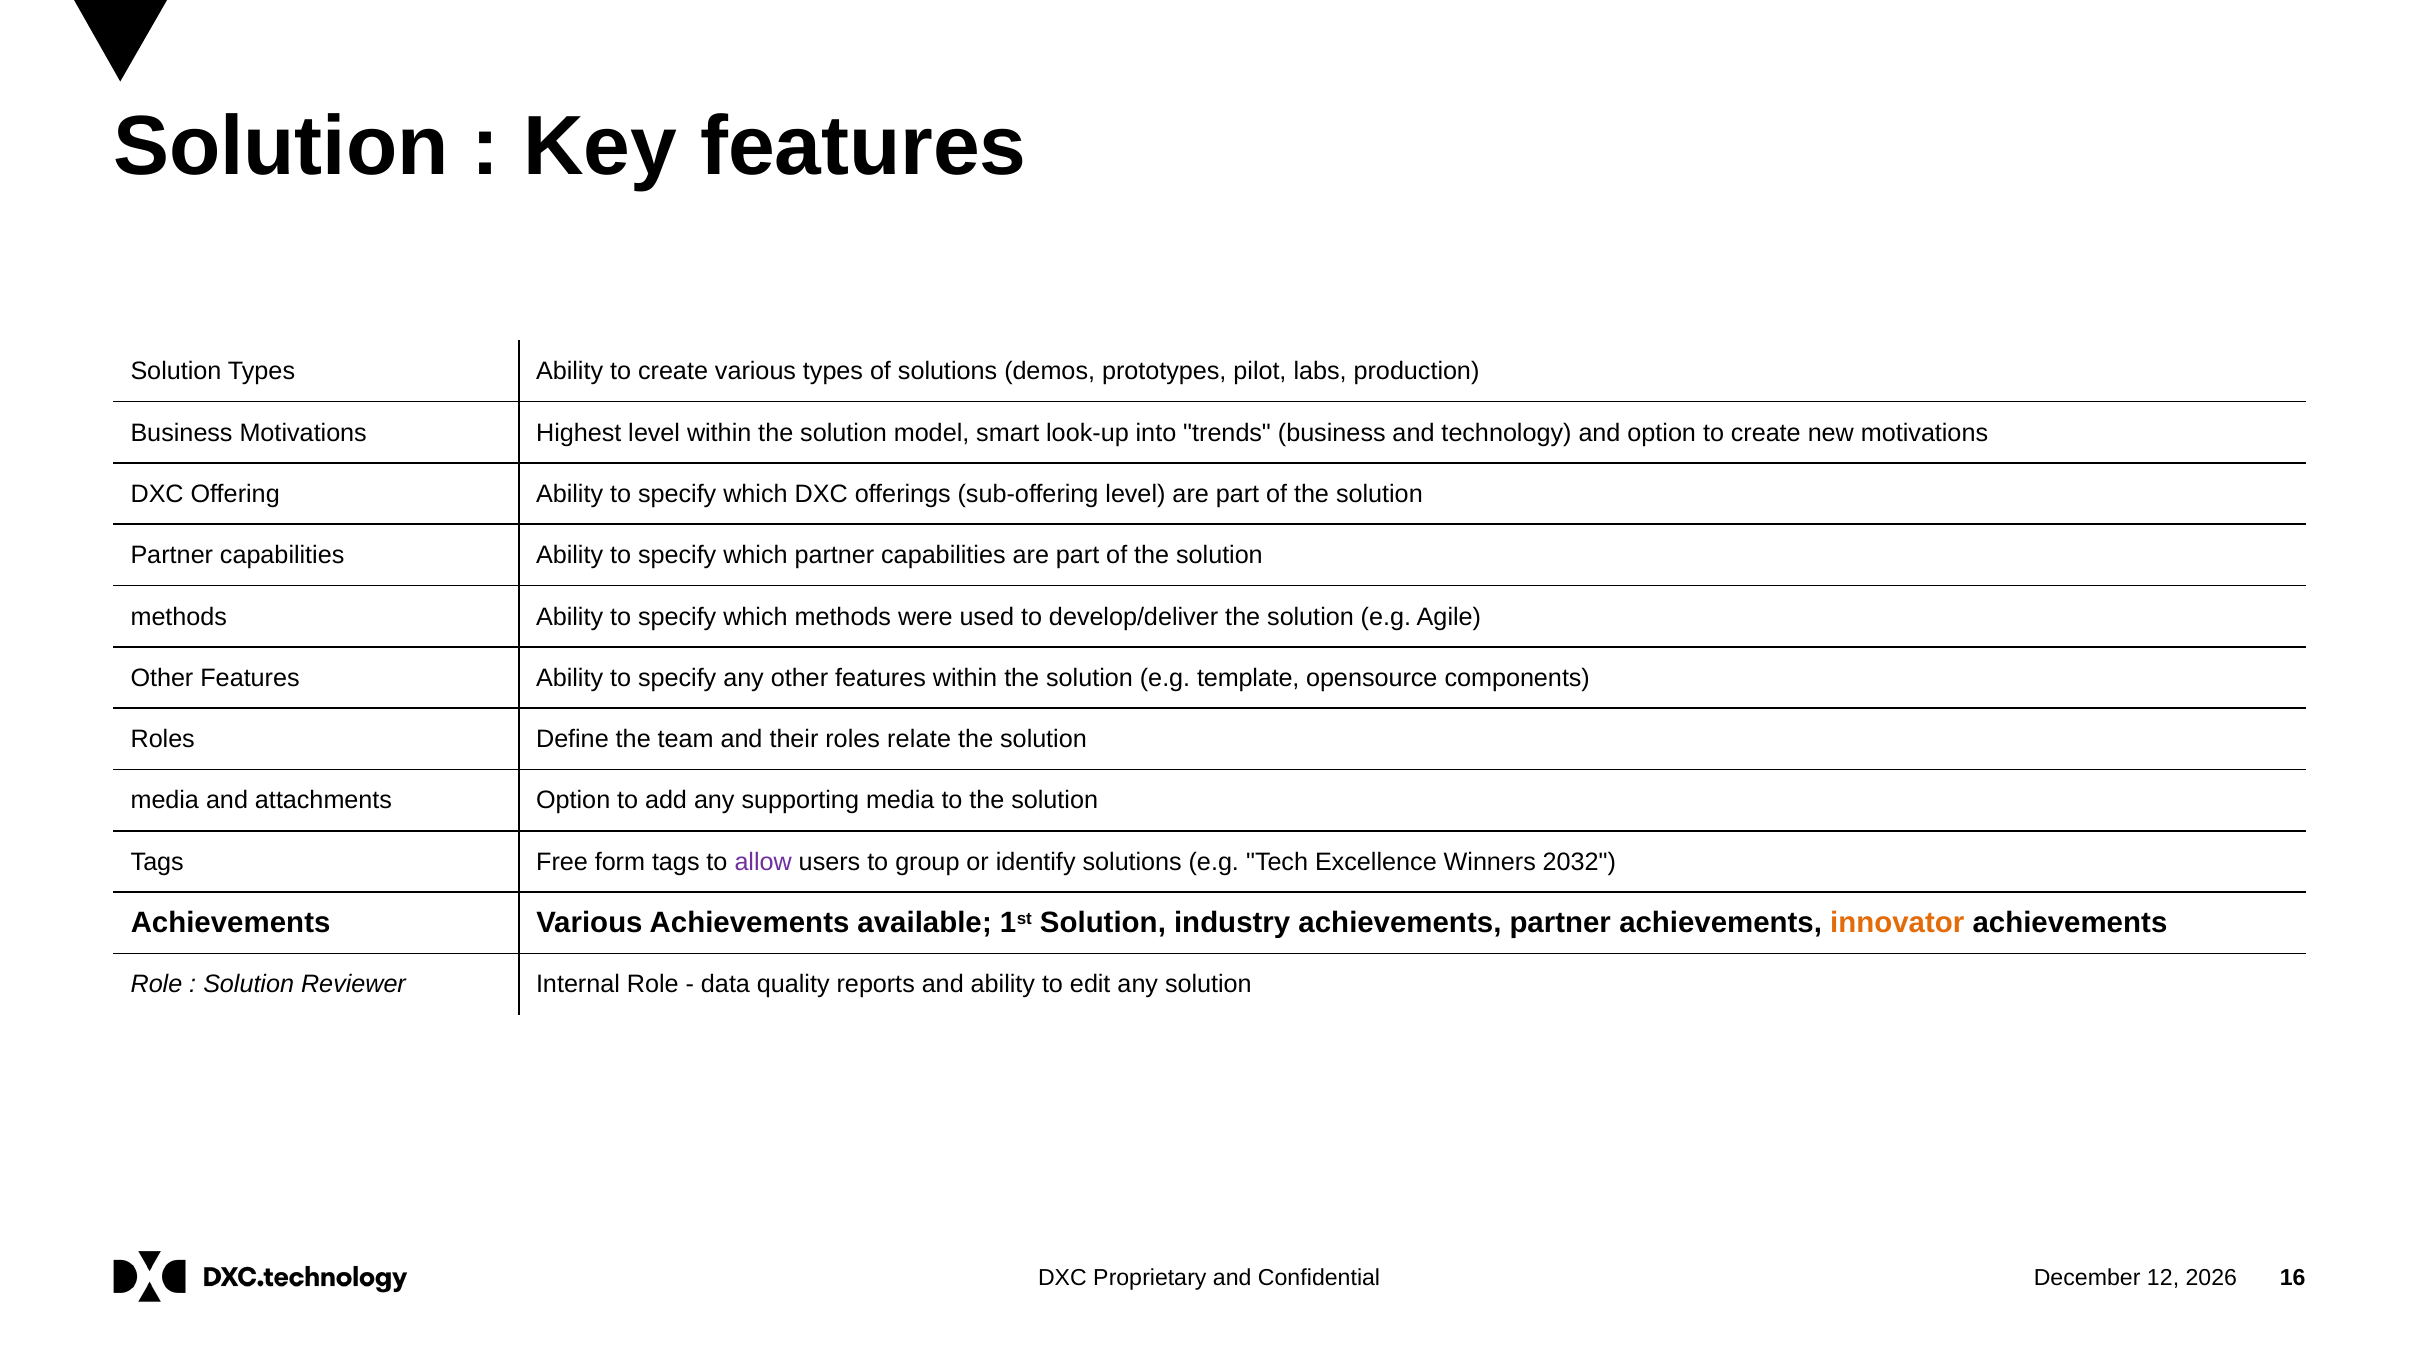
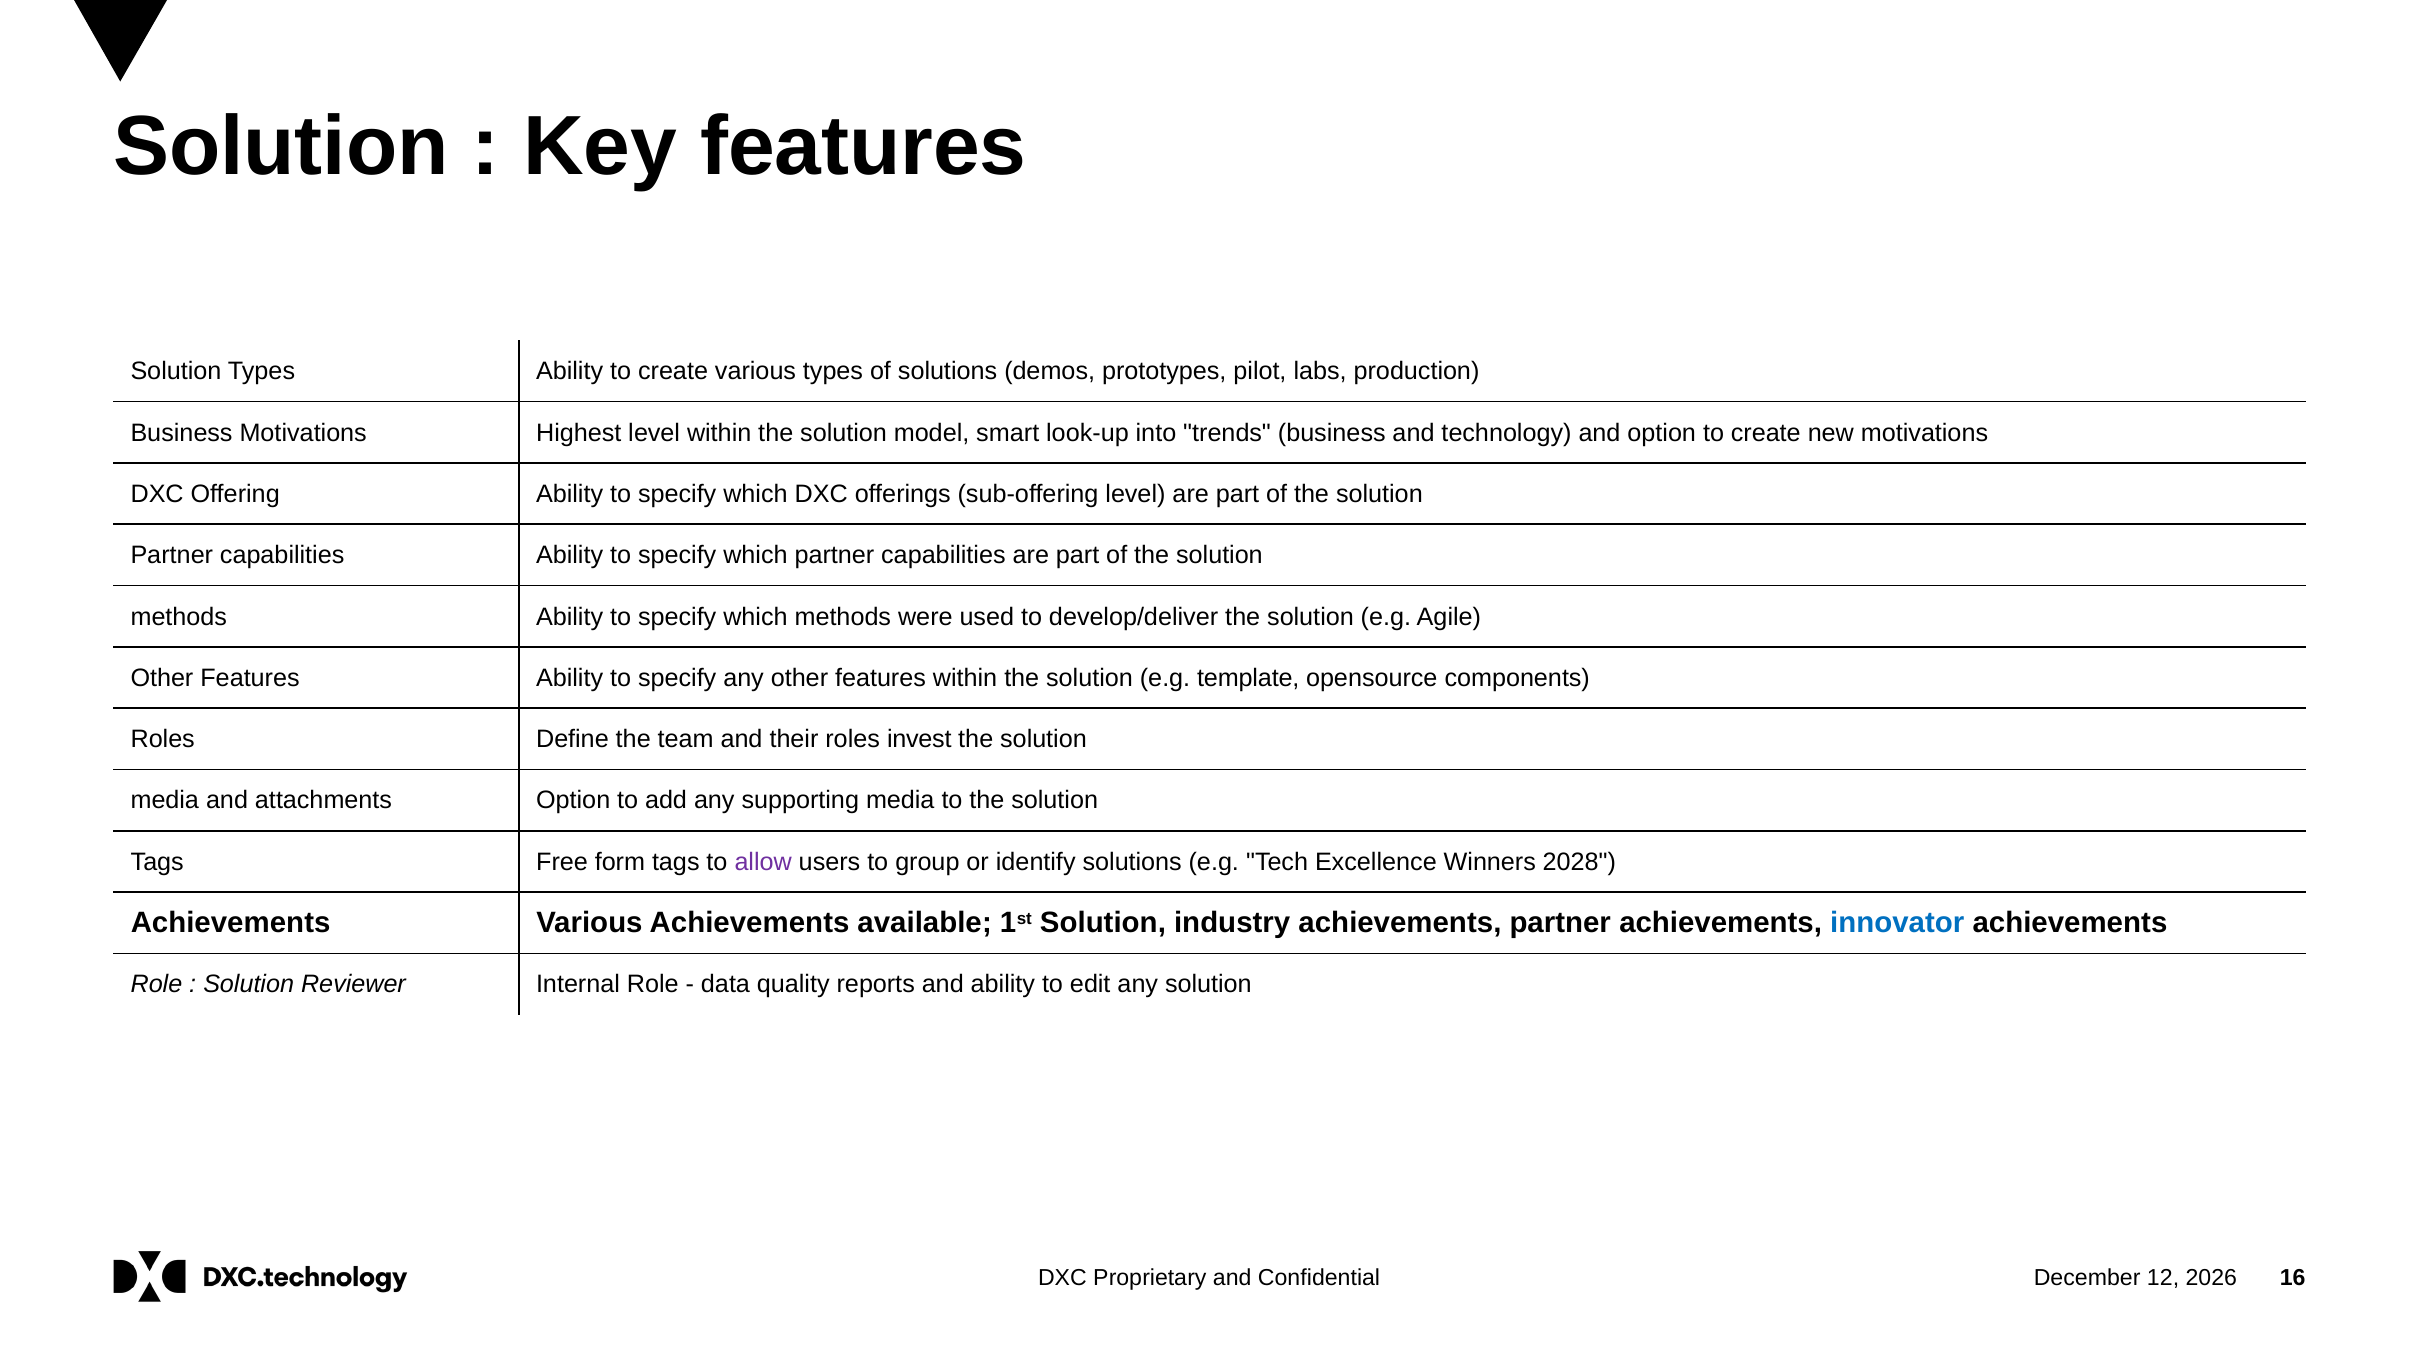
relate: relate -> invest
2032: 2032 -> 2028
innovator colour: orange -> blue
